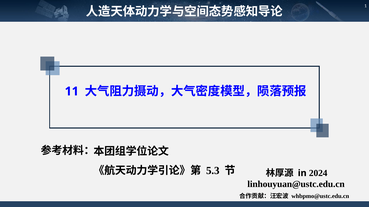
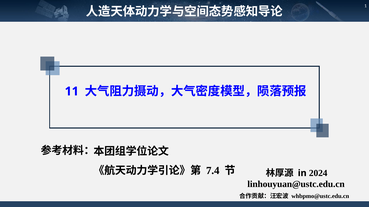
5.3: 5.3 -> 7.4
